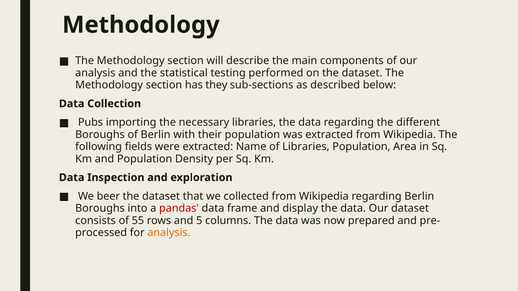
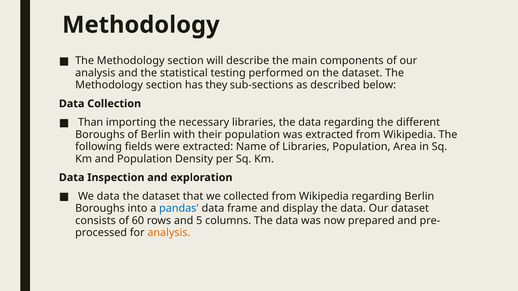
Pubs: Pubs -> Than
We beer: beer -> data
pandas colour: red -> blue
55: 55 -> 60
